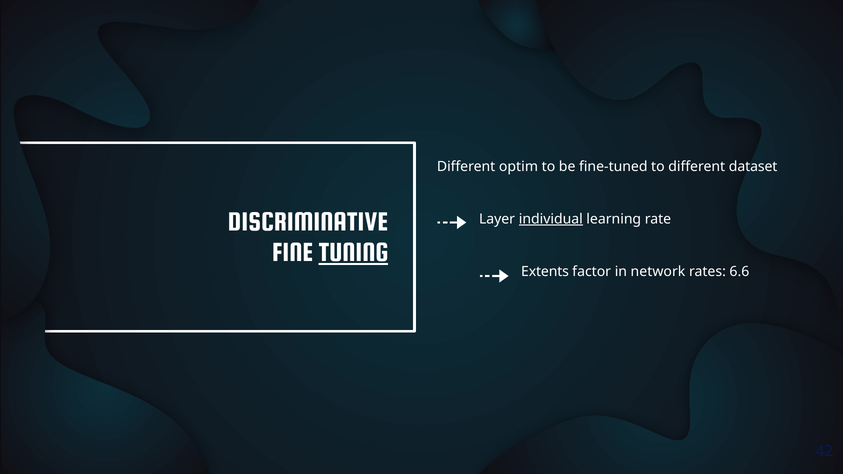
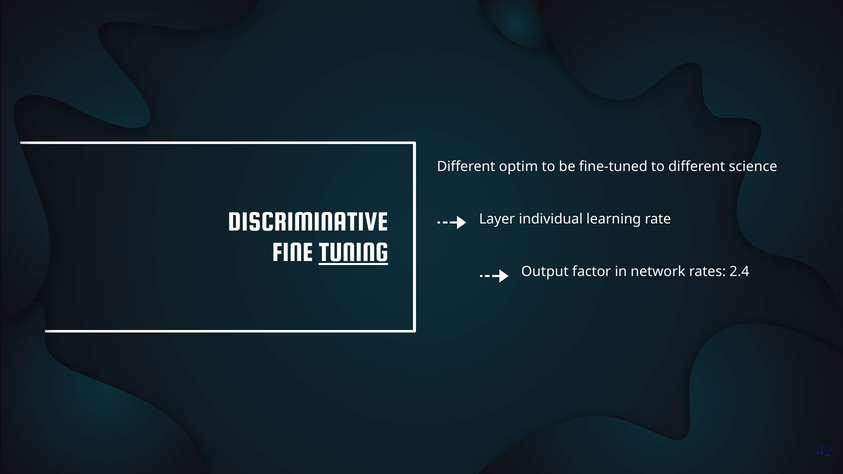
dataset: dataset -> science
individual underline: present -> none
Extents: Extents -> Output
6.6: 6.6 -> 2.4
